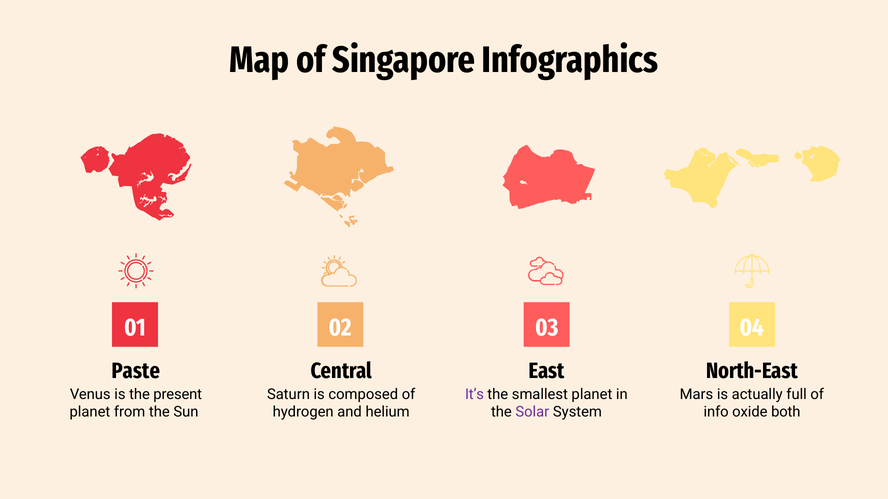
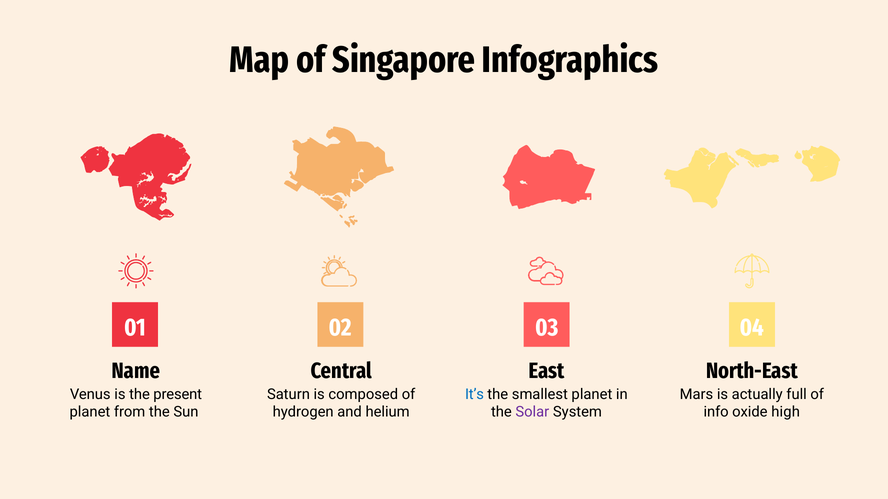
Paste: Paste -> Name
It’s colour: purple -> blue
both: both -> high
